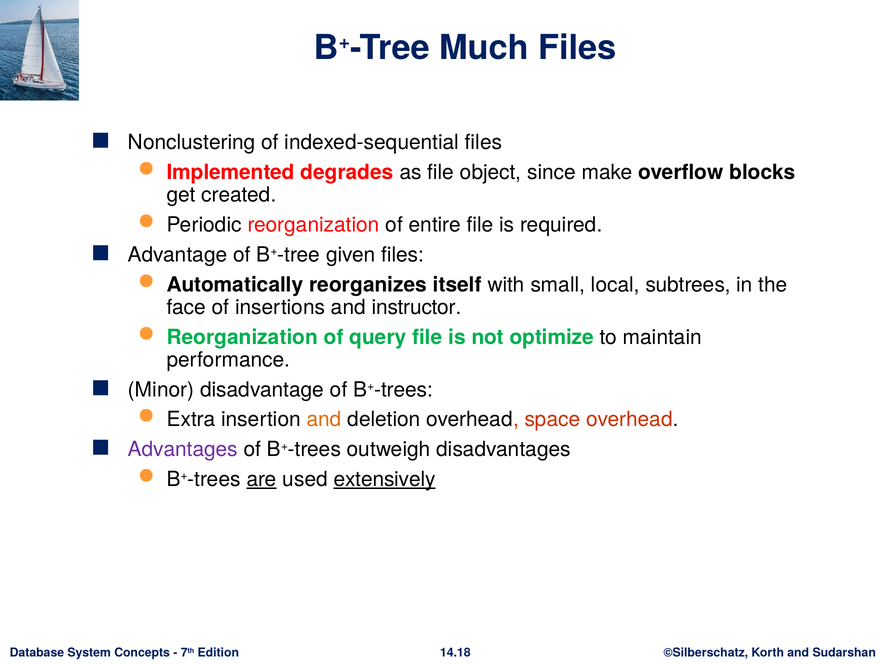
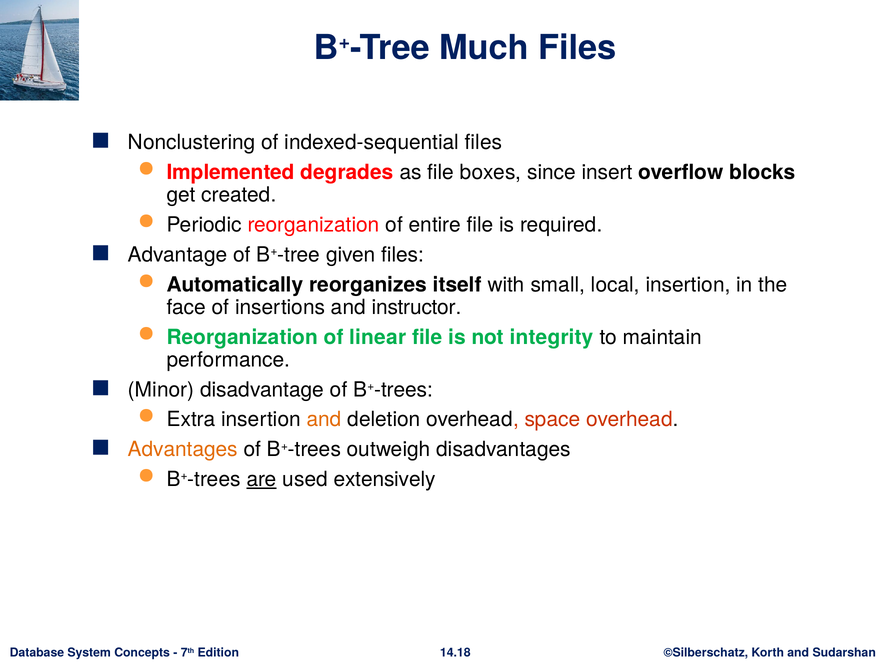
object: object -> boxes
make: make -> insert
local subtrees: subtrees -> insertion
query: query -> linear
optimize: optimize -> integrity
Advantages colour: purple -> orange
extensively underline: present -> none
